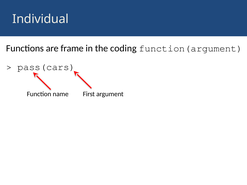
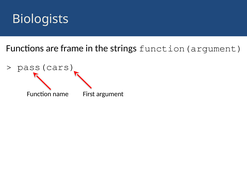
Individual: Individual -> Biologists
coding: coding -> strings
